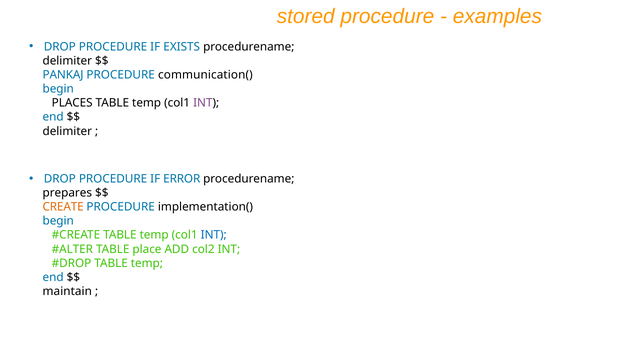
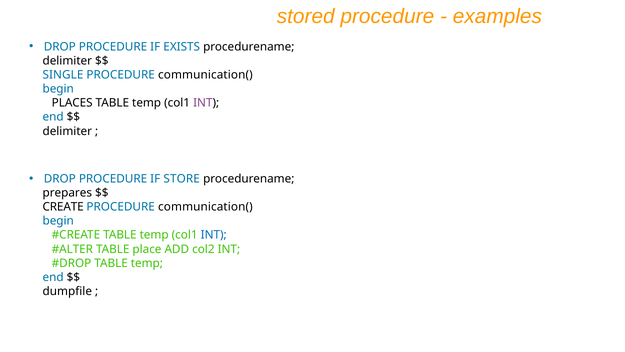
PANKAJ: PANKAJ -> SINGLE
ERROR: ERROR -> STORE
CREATE colour: orange -> black
implementation( at (205, 207): implementation( -> communication(
maintain: maintain -> dumpfile
